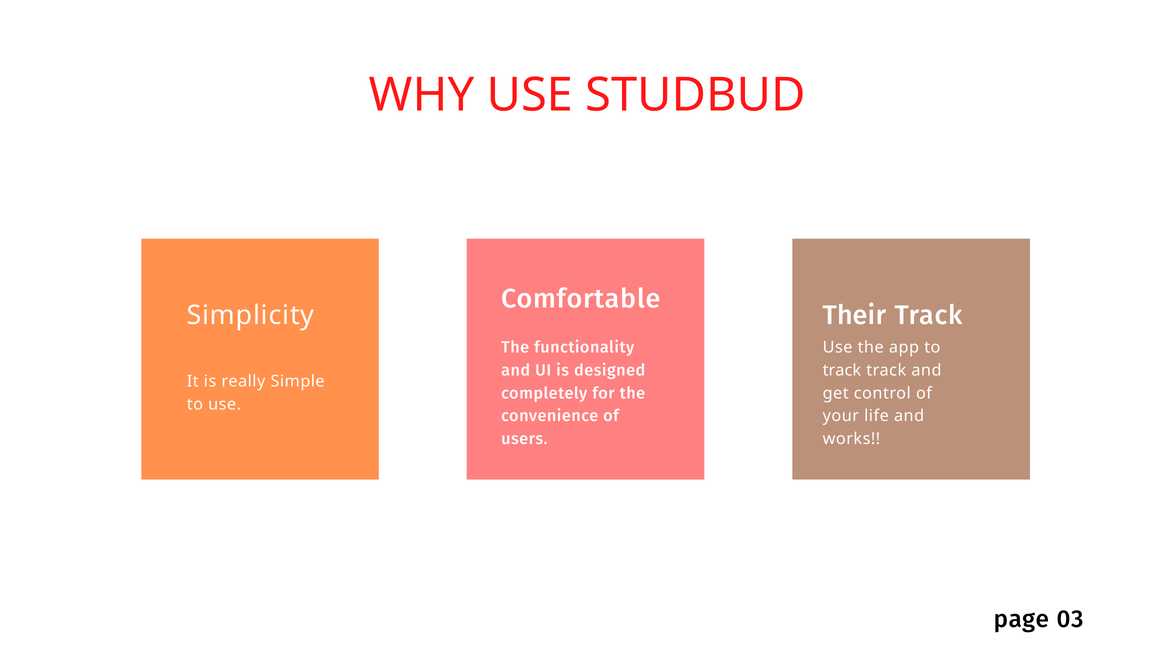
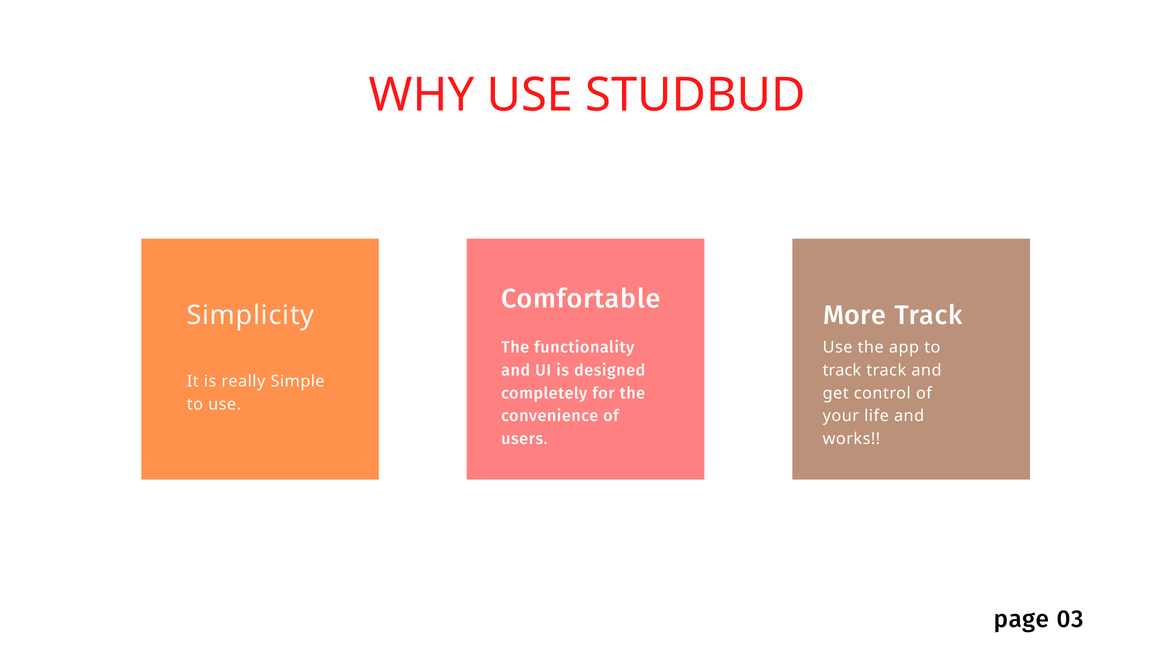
Their: Their -> More
